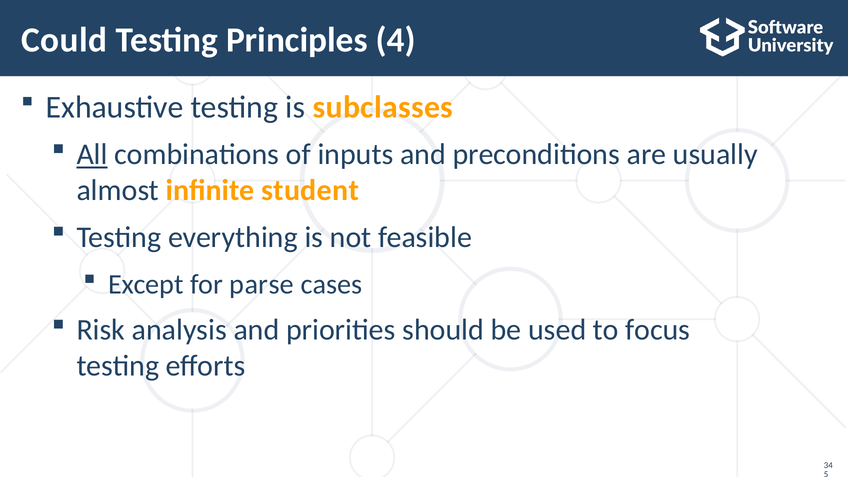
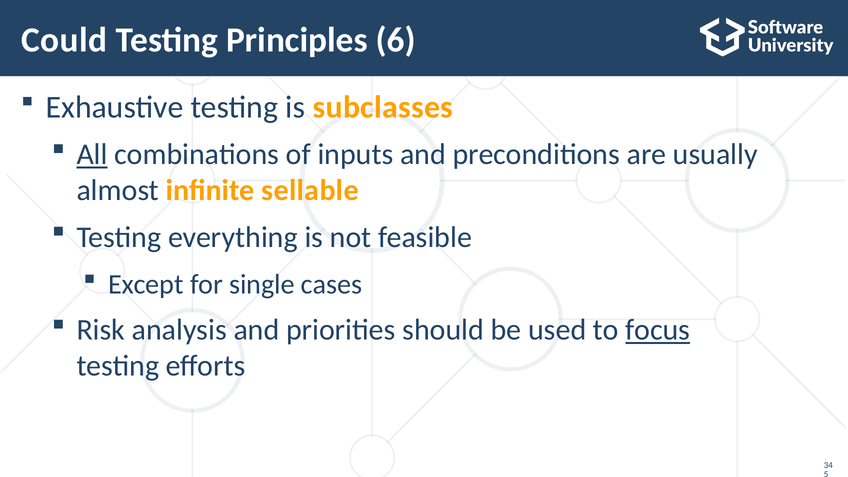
4: 4 -> 6
student: student -> sellable
parse: parse -> single
focus underline: none -> present
